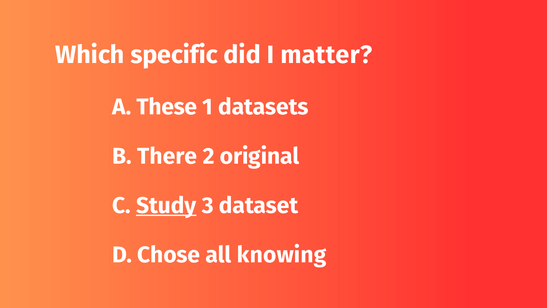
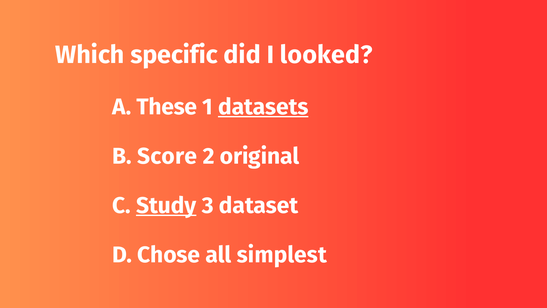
matter: matter -> looked
datasets underline: none -> present
There: There -> Score
knowing: knowing -> simplest
